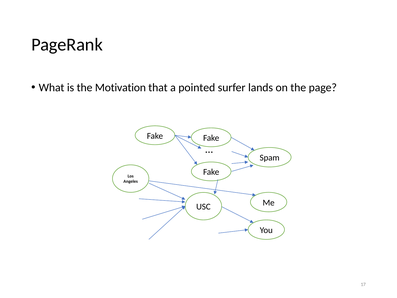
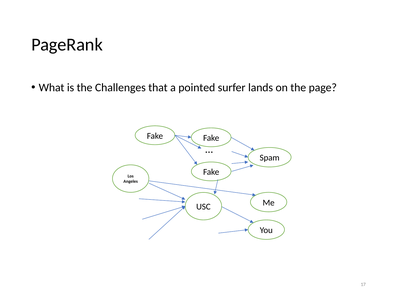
Motivation: Motivation -> Challenges
